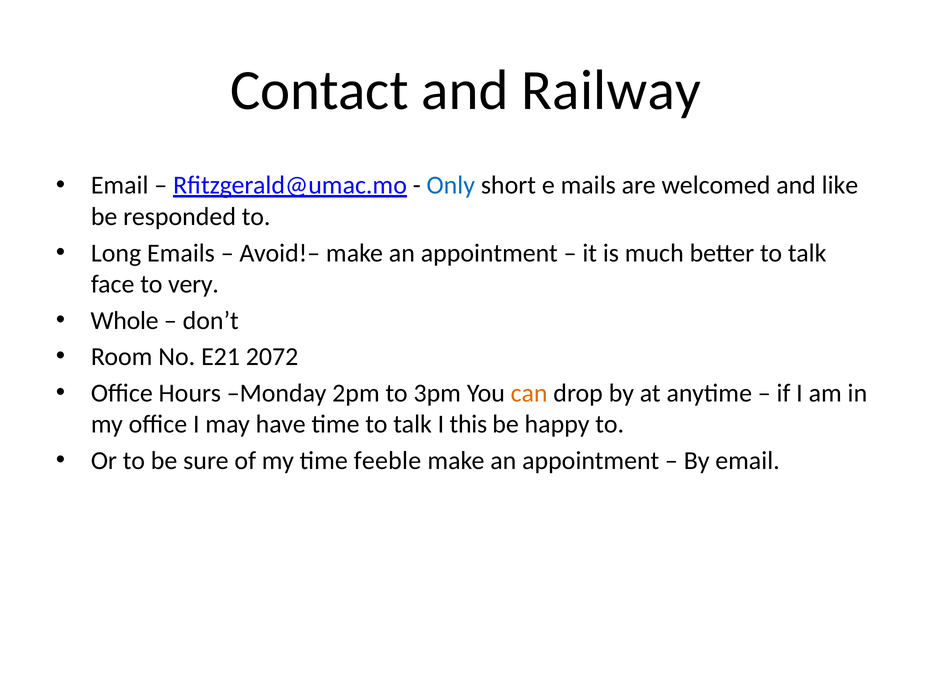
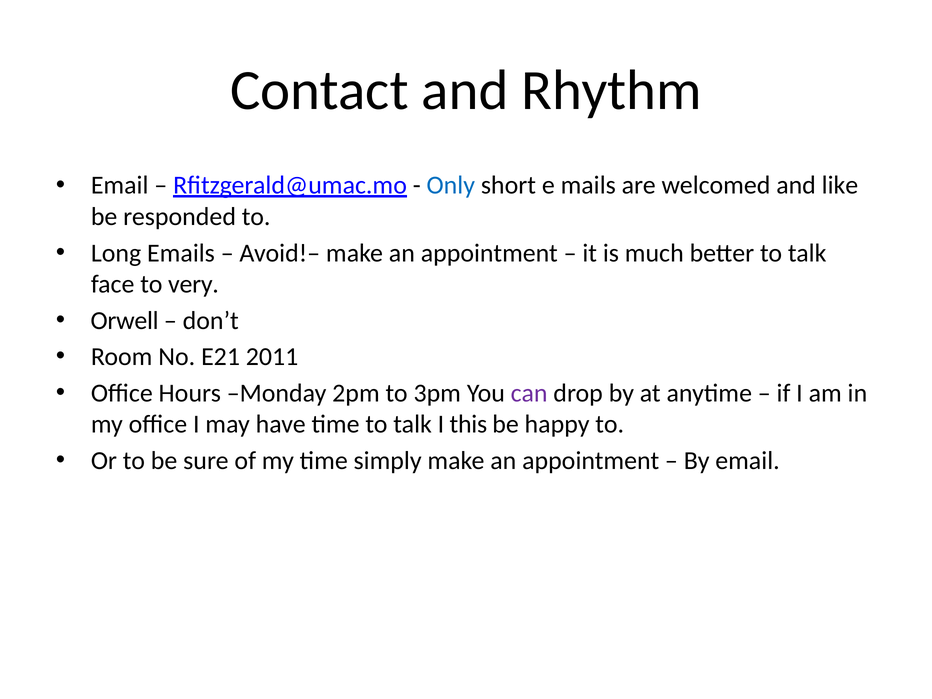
Railway: Railway -> Rhythm
Whole: Whole -> Orwell
2072: 2072 -> 2011
can colour: orange -> purple
feeble: feeble -> simply
